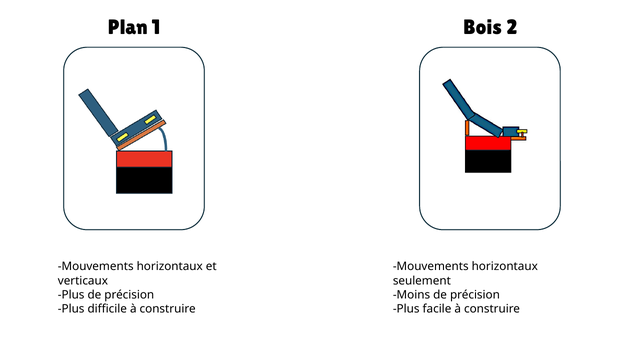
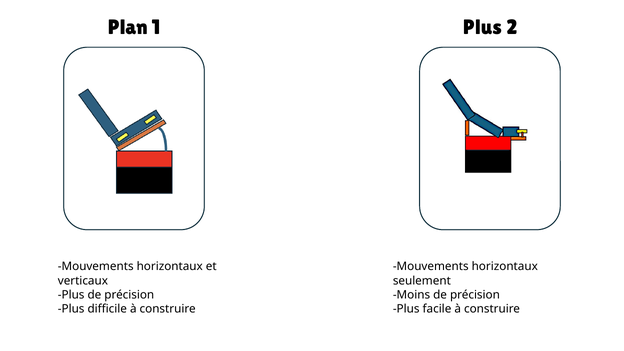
1 Bois: Bois -> Plus
